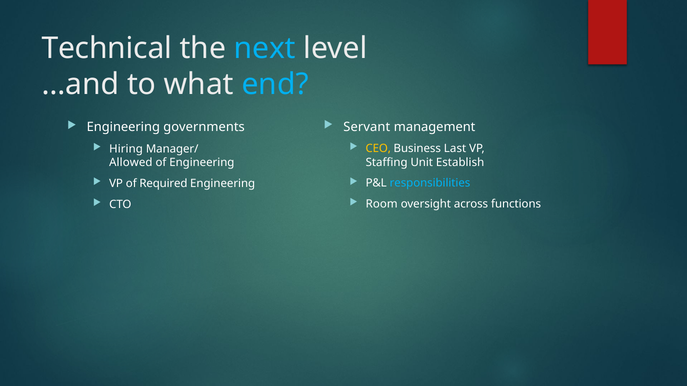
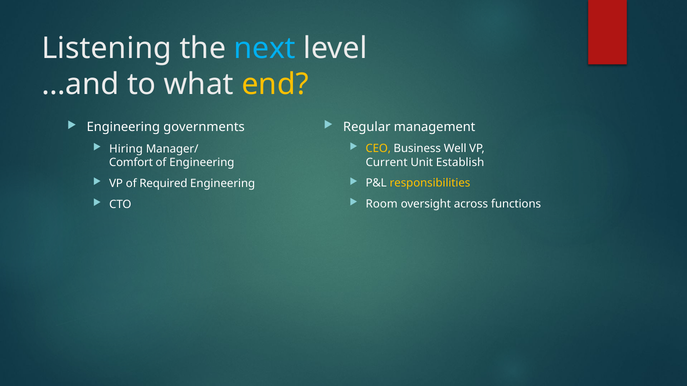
Technical: Technical -> Listening
end colour: light blue -> yellow
Servant: Servant -> Regular
Last: Last -> Well
Staffing: Staffing -> Current
Allowed: Allowed -> Comfort
responsibilities colour: light blue -> yellow
